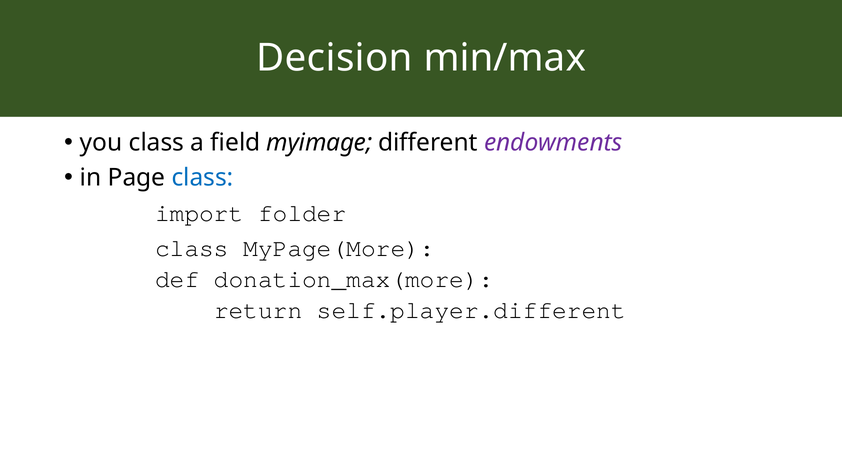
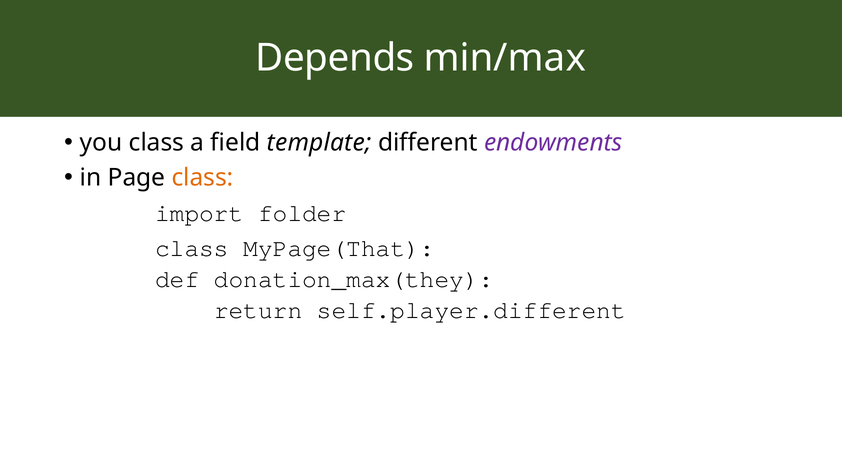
Decision: Decision -> Depends
myimage: myimage -> template
class at (203, 178) colour: blue -> orange
MyPage(More: MyPage(More -> MyPage(That
donation_max(more: donation_max(more -> donation_max(they
